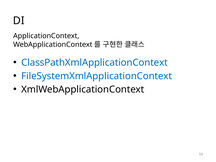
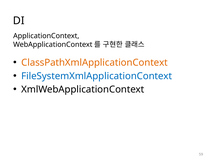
ClassPathXmlApplicationContext colour: blue -> orange
